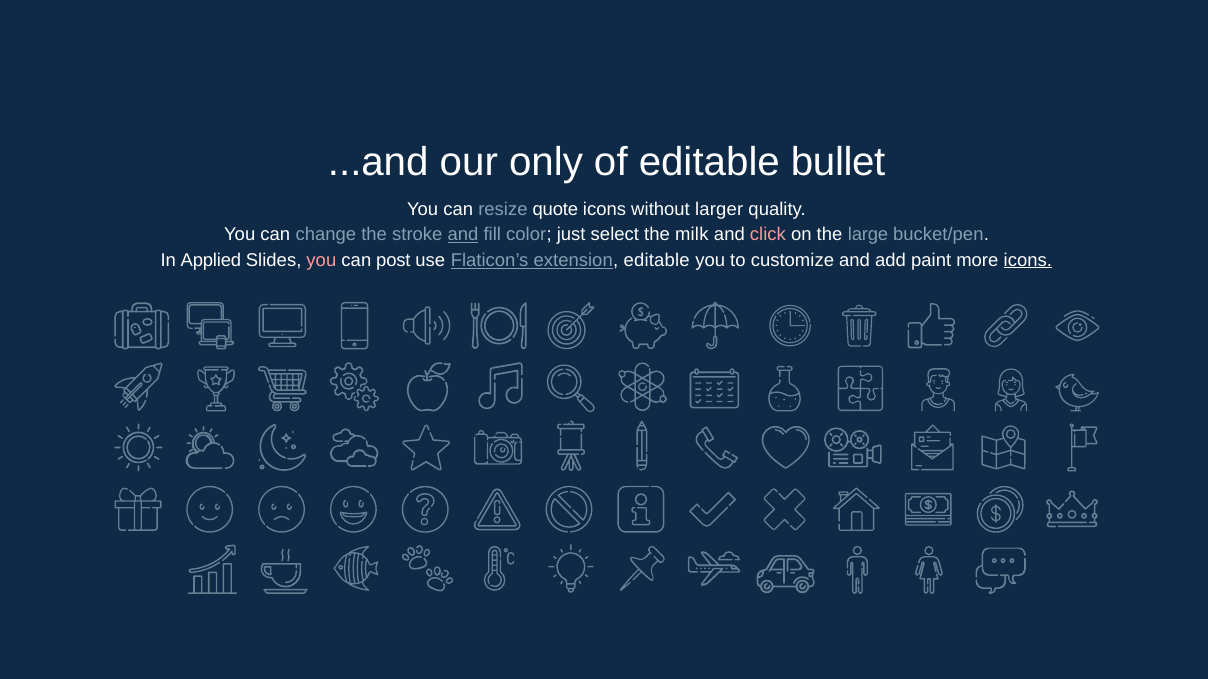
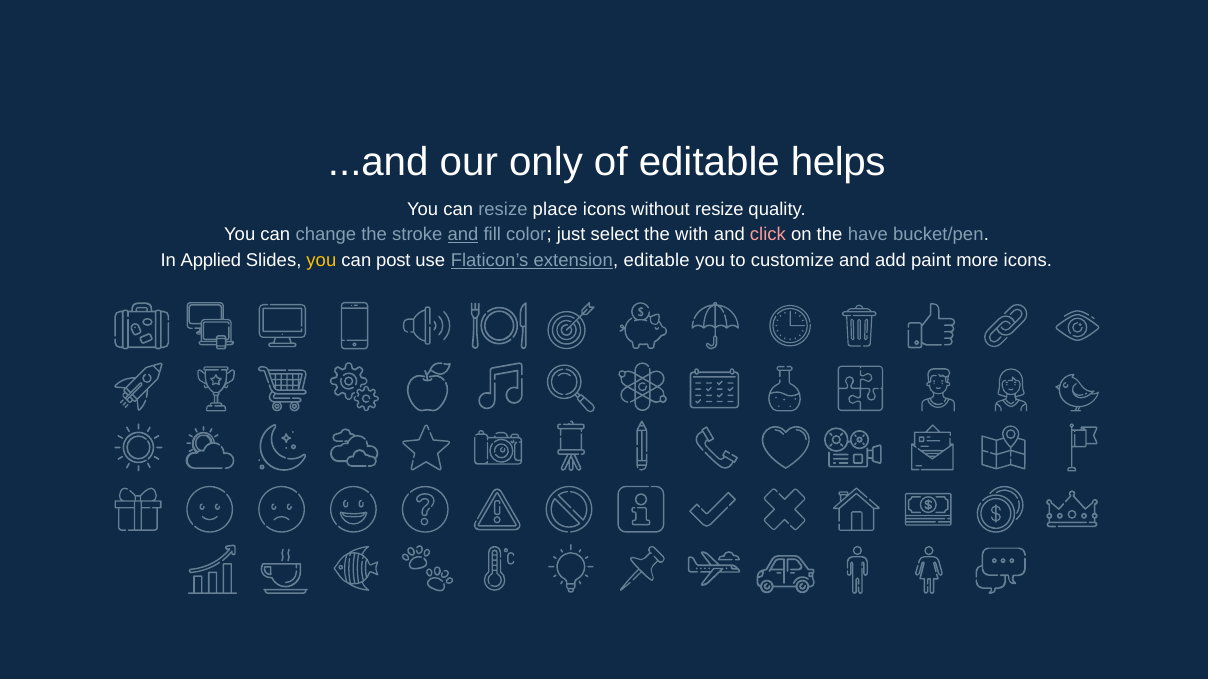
bullet: bullet -> helps
quote: quote -> place
without larger: larger -> resize
milk: milk -> with
large: large -> have
you at (321, 260) colour: pink -> yellow
icons at (1028, 260) underline: present -> none
